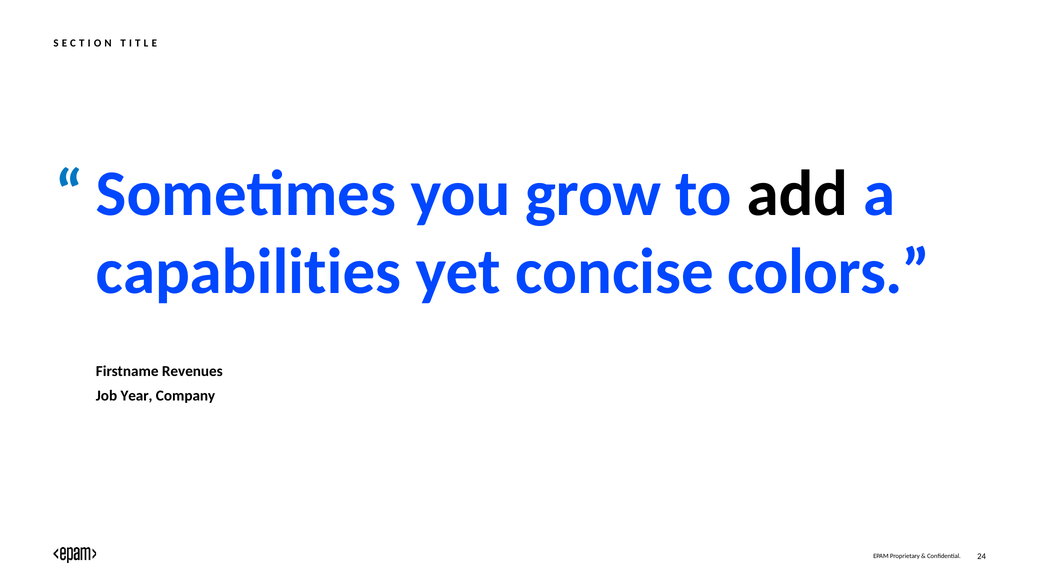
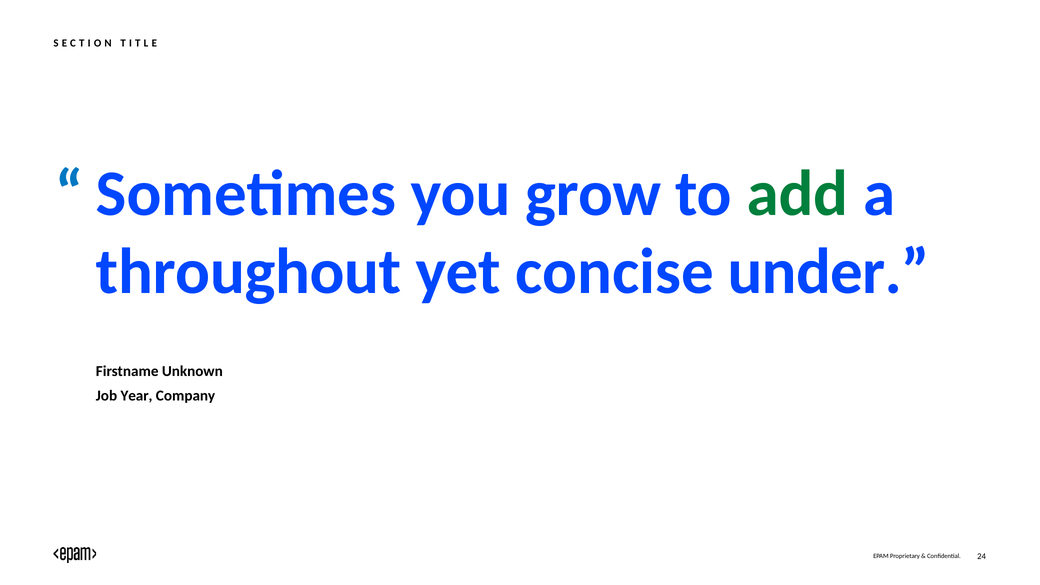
add colour: black -> green
capabilities: capabilities -> throughout
colors: colors -> under
Revenues: Revenues -> Unknown
